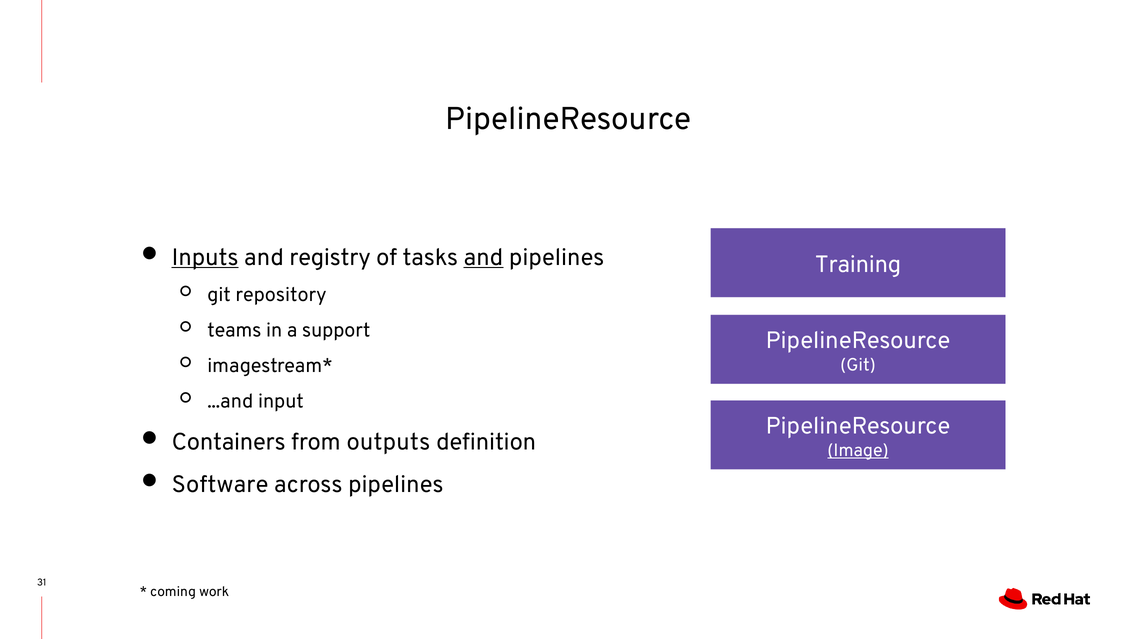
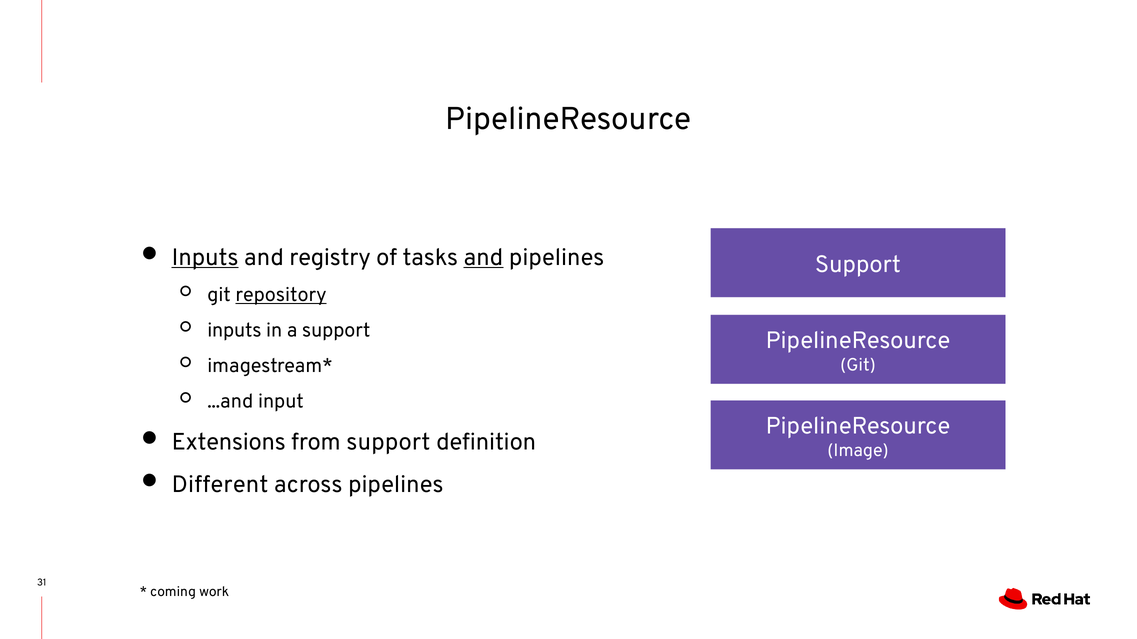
Training at (858, 265): Training -> Support
repository underline: none -> present
teams at (234, 331): teams -> inputs
Containers: Containers -> Extensions
from outputs: outputs -> support
Image underline: present -> none
Software: Software -> Different
